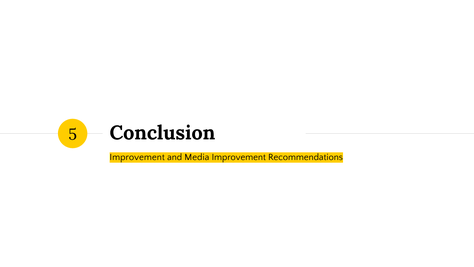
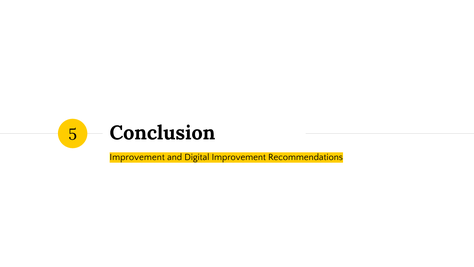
Media: Media -> Digital
